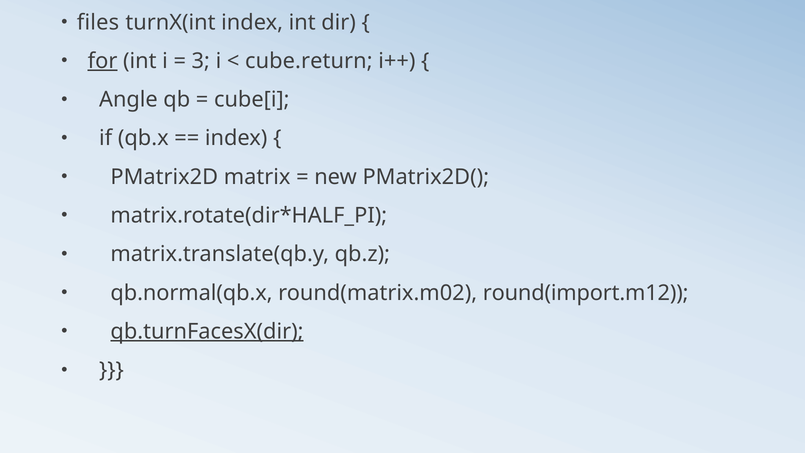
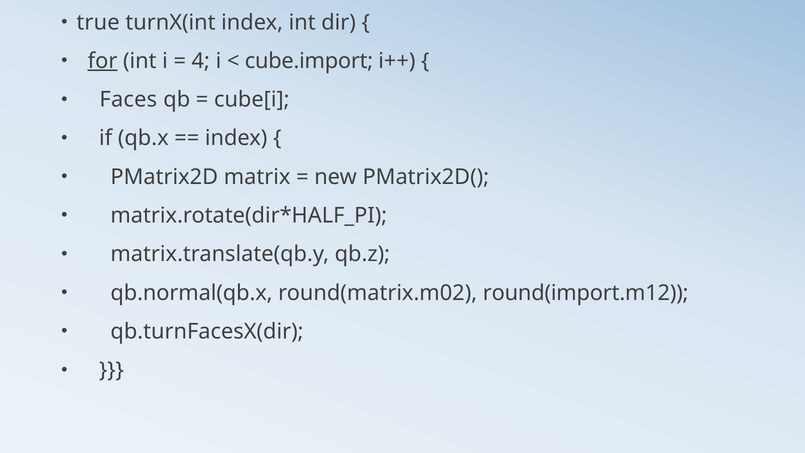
files: files -> true
3: 3 -> 4
cube.return: cube.return -> cube.import
Angle: Angle -> Faces
qb.turnFacesX(dir underline: present -> none
